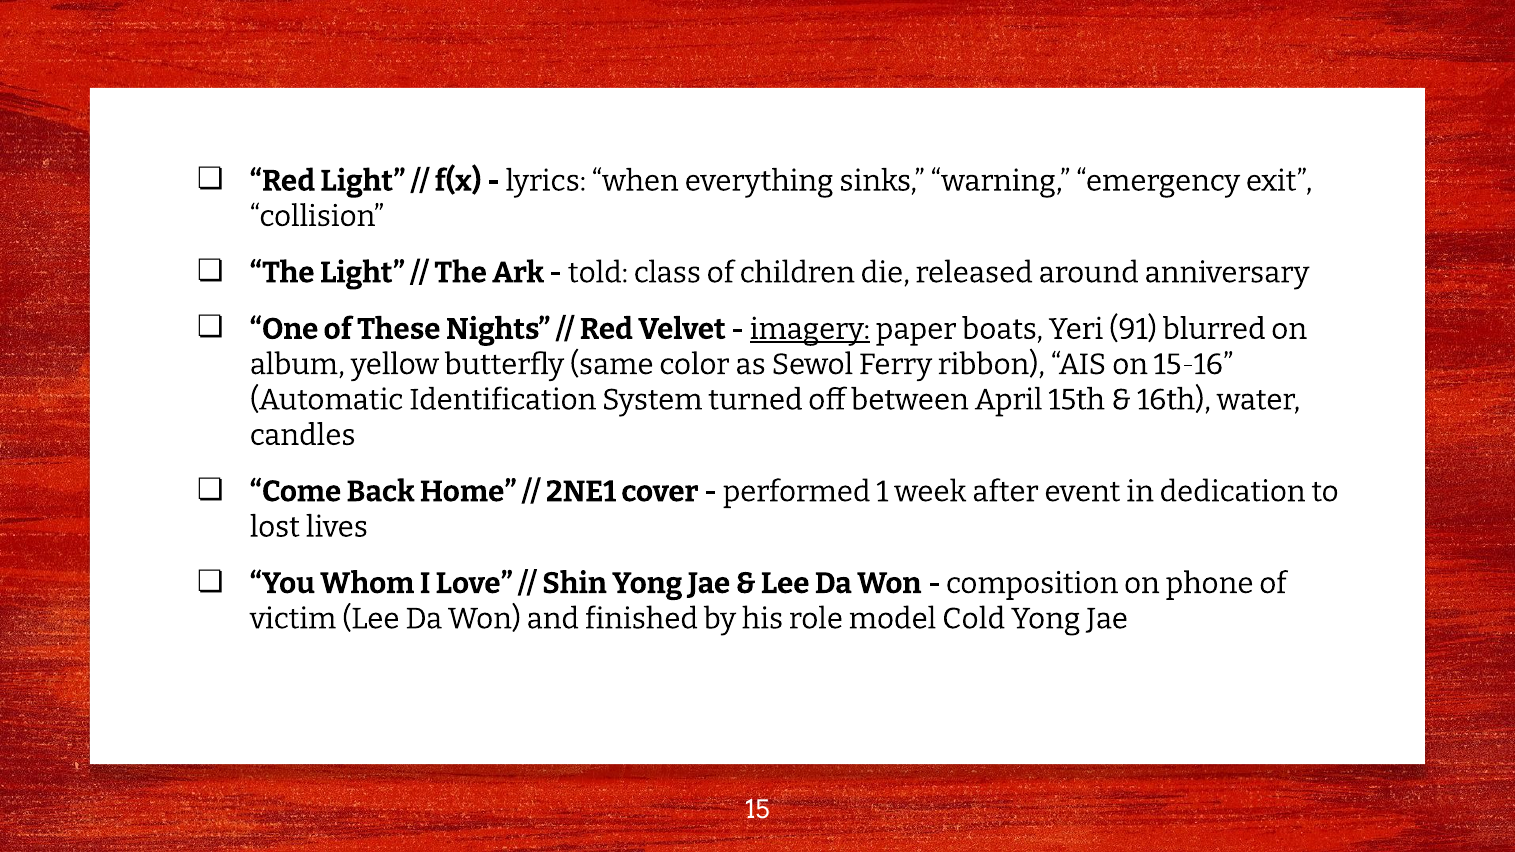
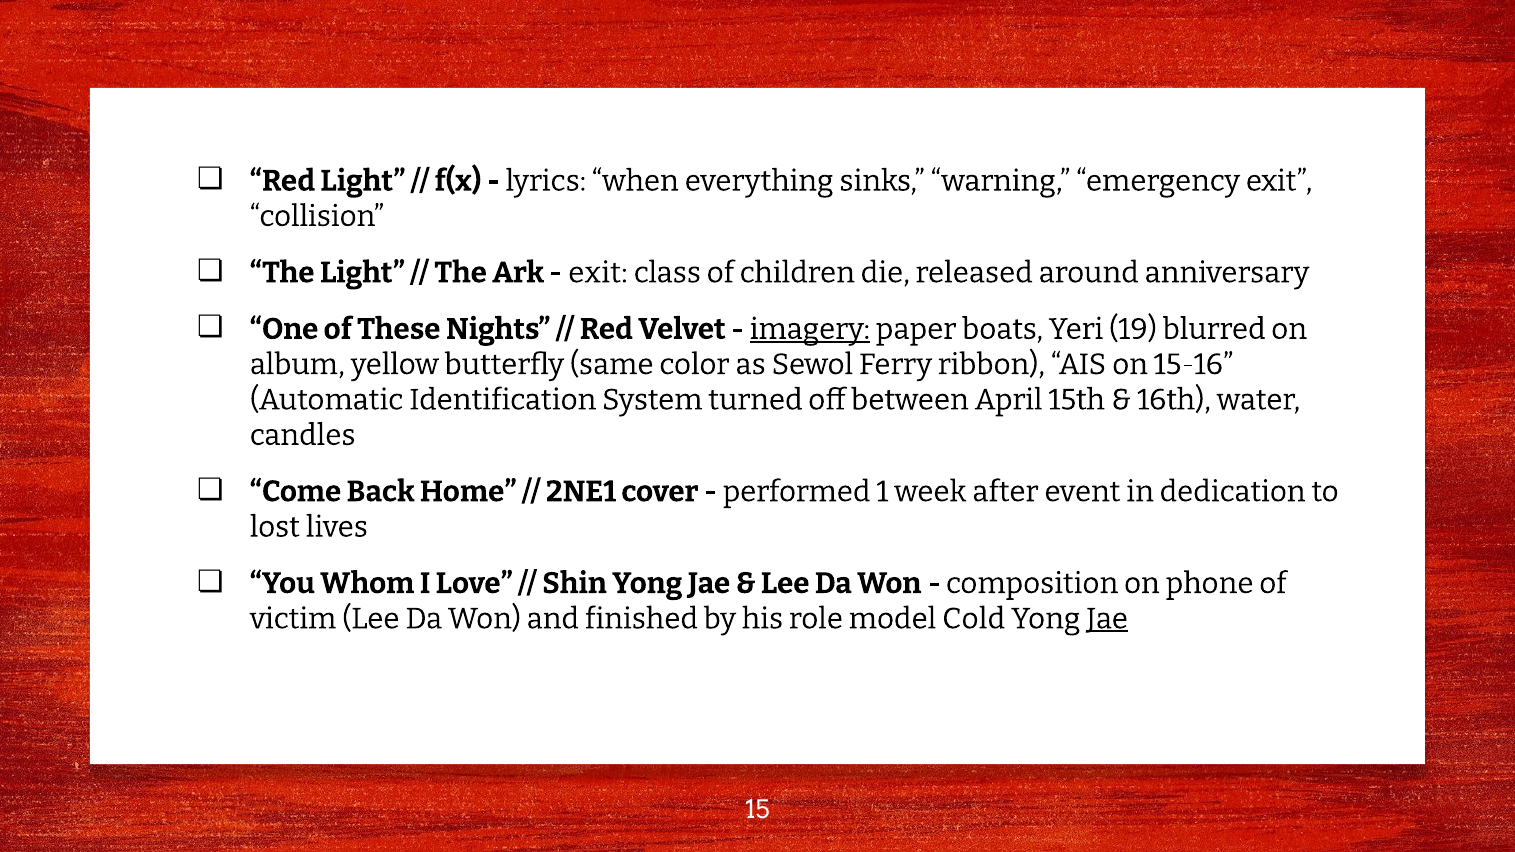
told at (598, 273): told -> exit
91: 91 -> 19
Jae at (1107, 619) underline: none -> present
